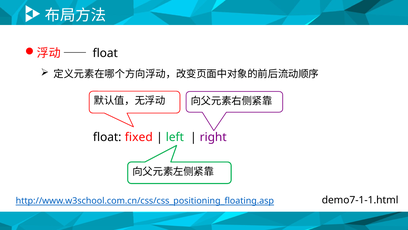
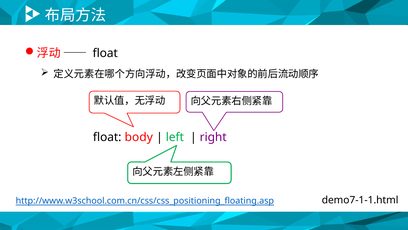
fixed: fixed -> body
